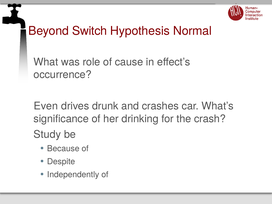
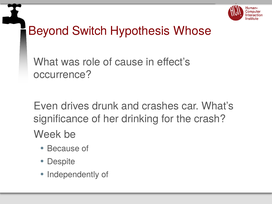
Normal: Normal -> Whose
Study: Study -> Week
